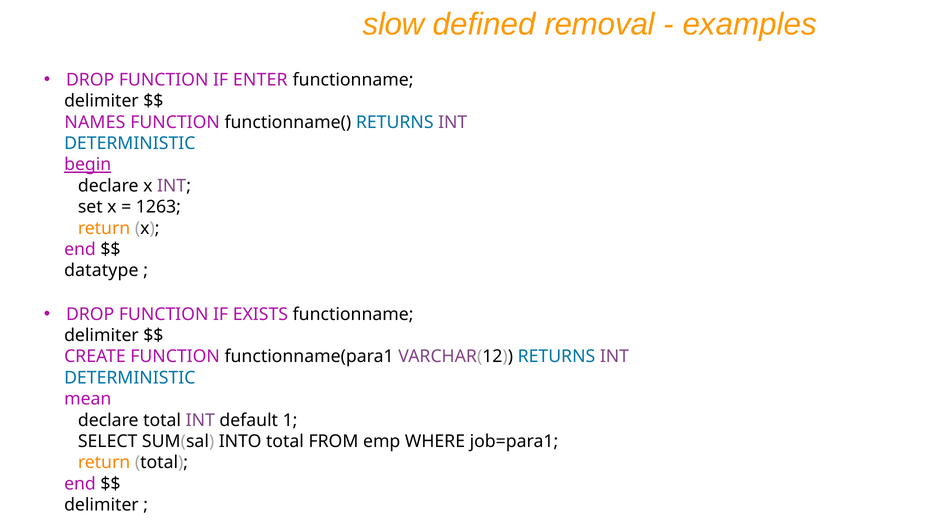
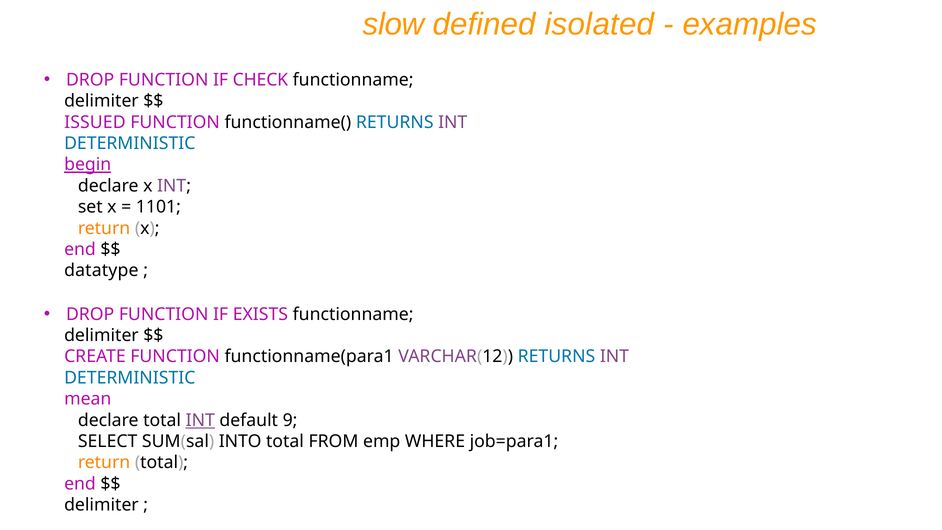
removal: removal -> isolated
ENTER: ENTER -> CHECK
NAMES: NAMES -> ISSUED
1263: 1263 -> 1101
INT at (200, 420) underline: none -> present
1: 1 -> 9
